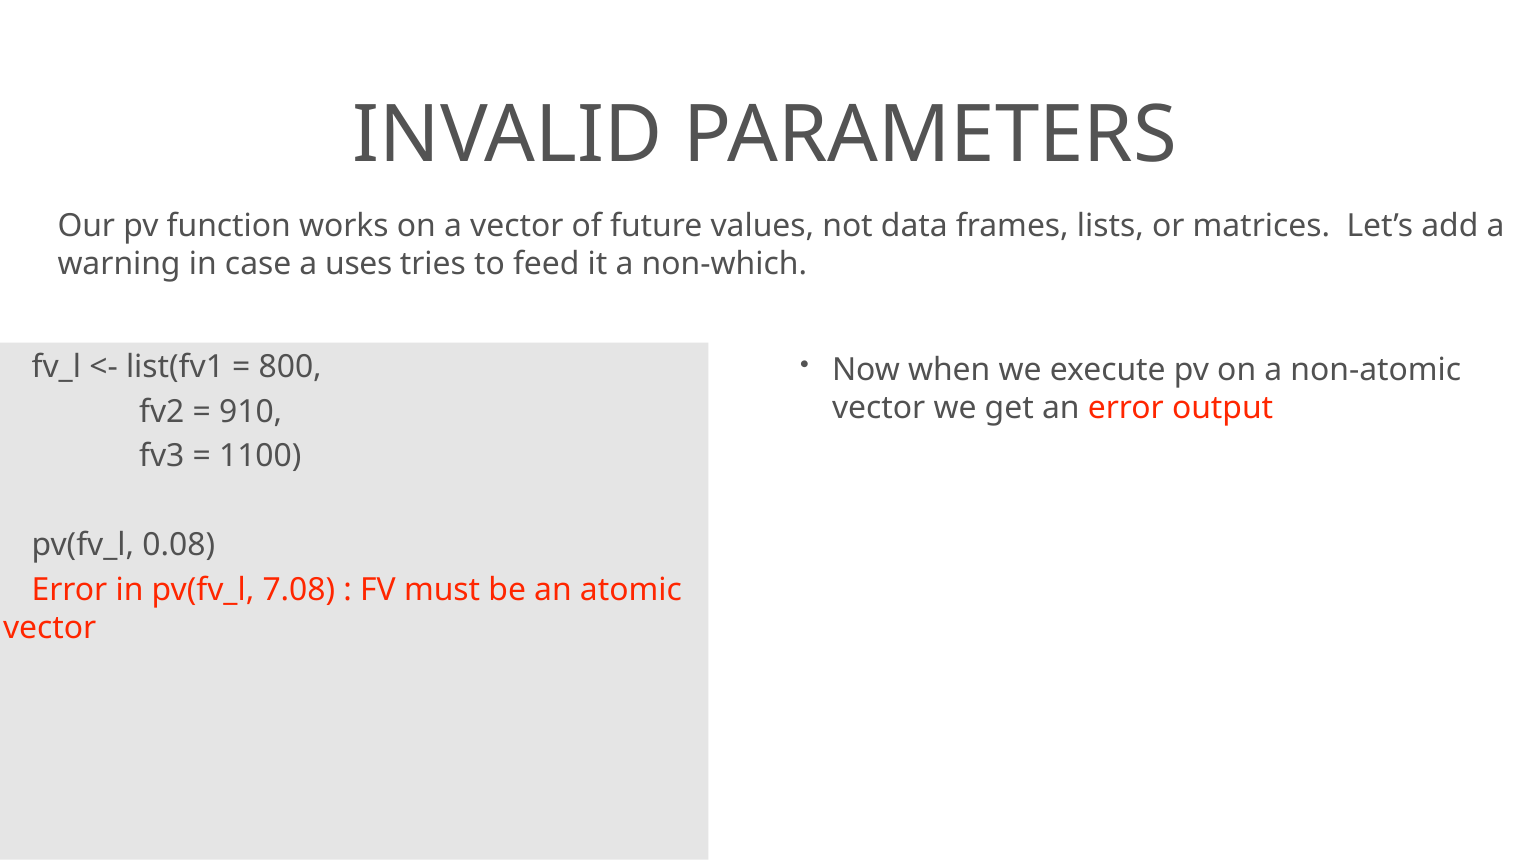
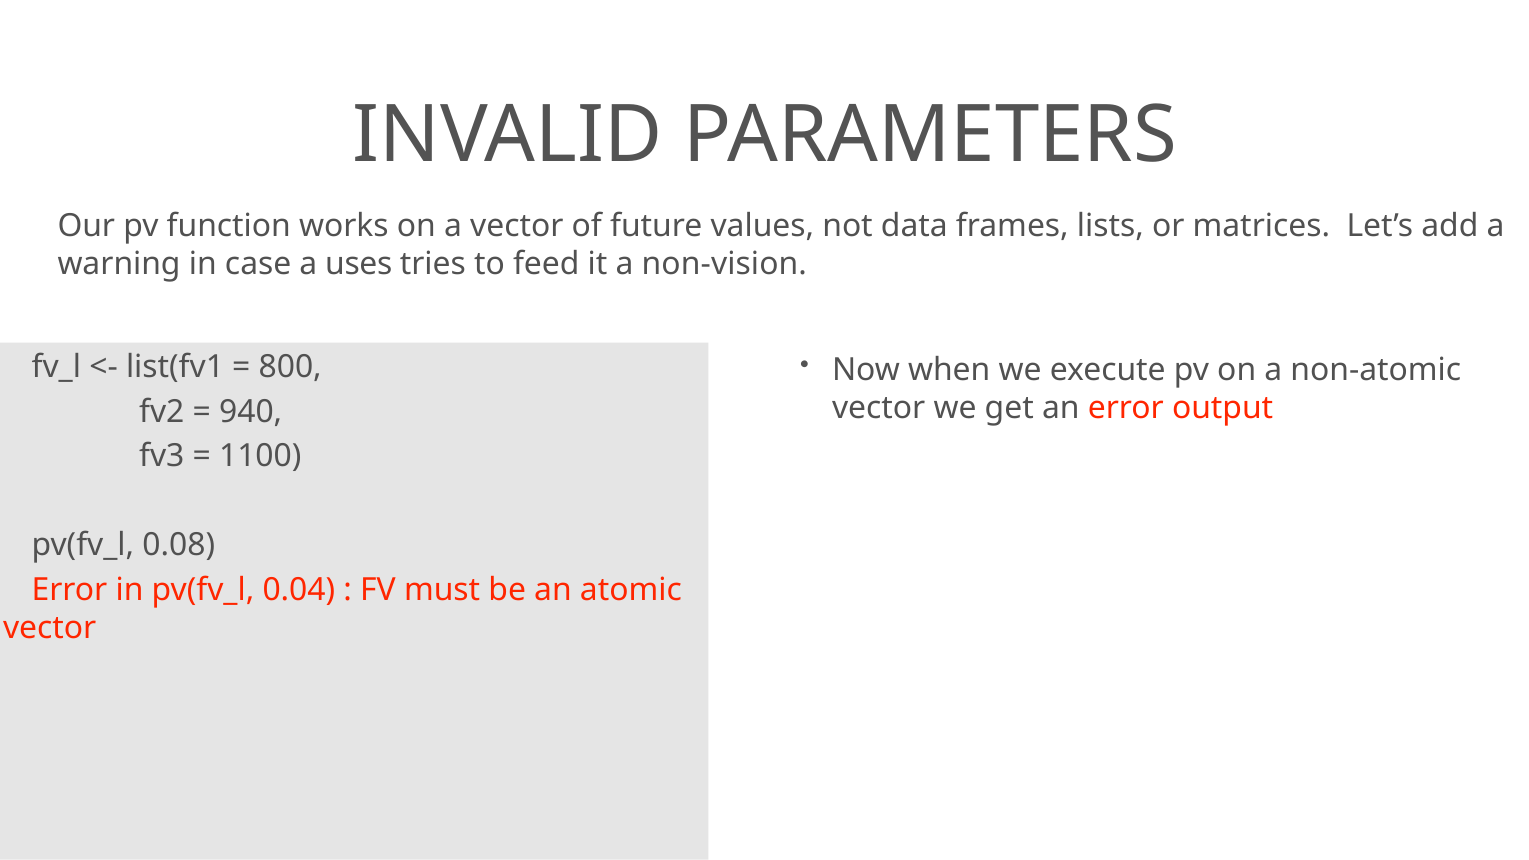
non-which: non-which -> non-vision
910: 910 -> 940
7.08: 7.08 -> 0.04
